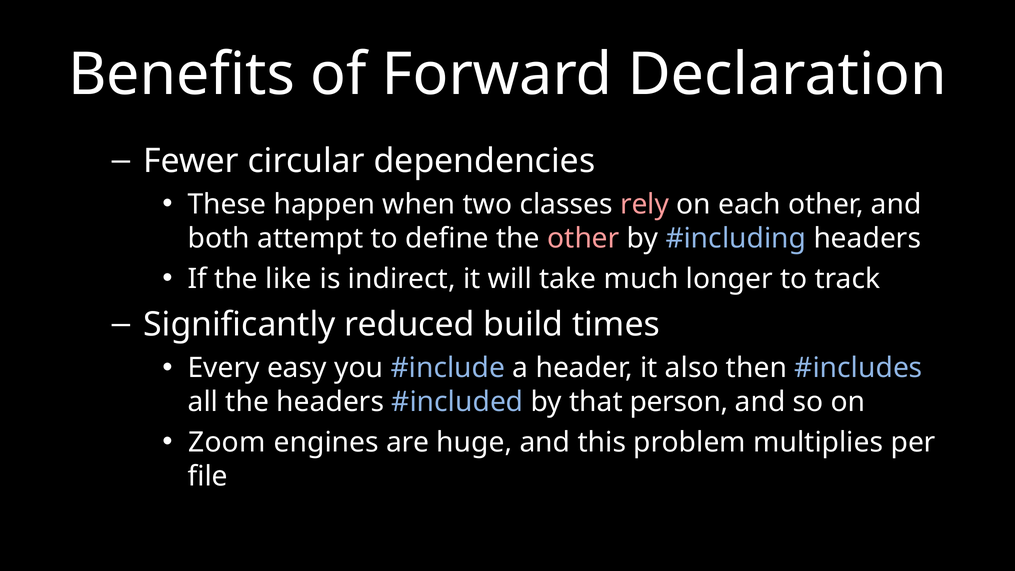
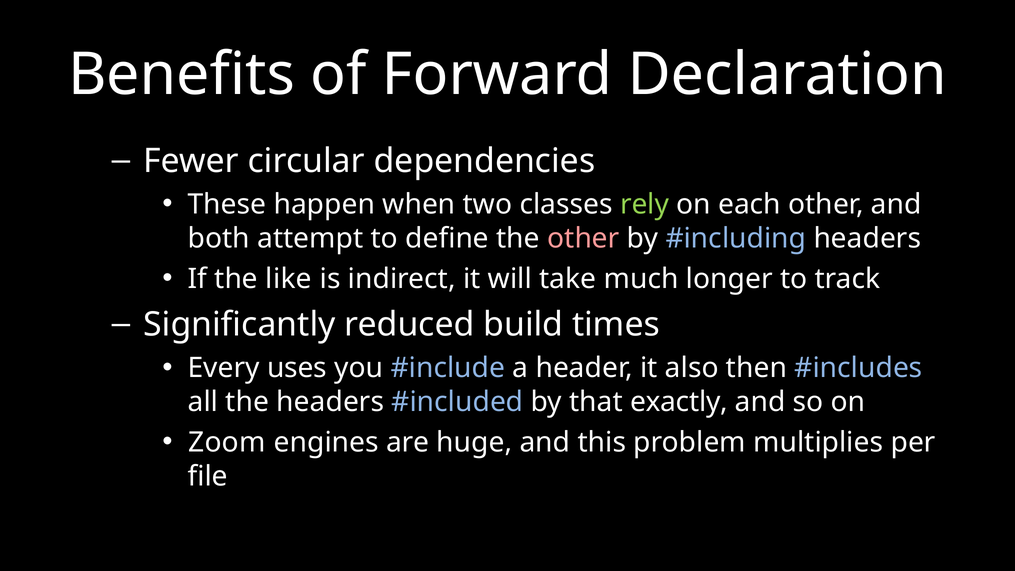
rely colour: pink -> light green
easy: easy -> uses
person: person -> exactly
